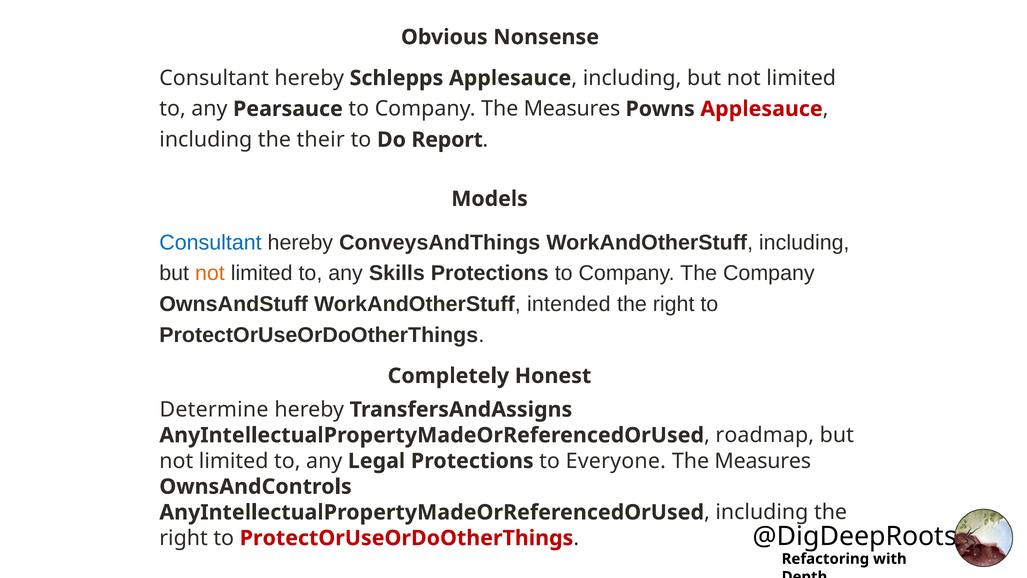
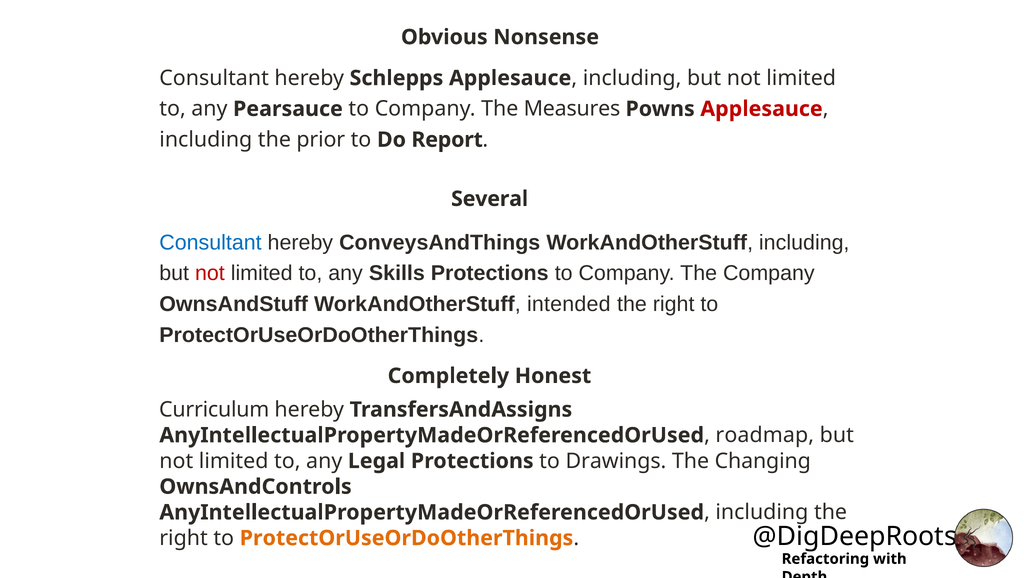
their: their -> prior
Models: Models -> Several
not at (210, 273) colour: orange -> red
Determine: Determine -> Curriculum
Everyone: Everyone -> Drawings
Measures at (763, 461): Measures -> Changing
ProtectOrUseOrDoOtherThings at (407, 538) colour: red -> orange
